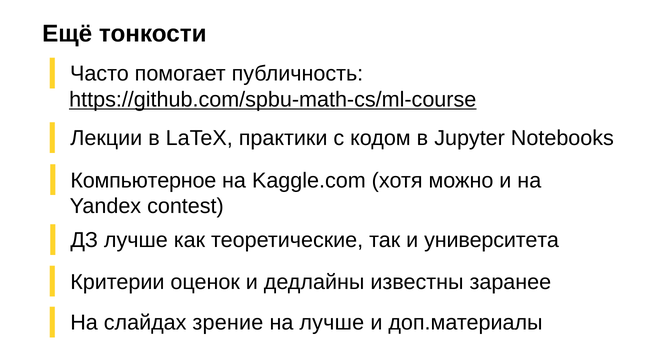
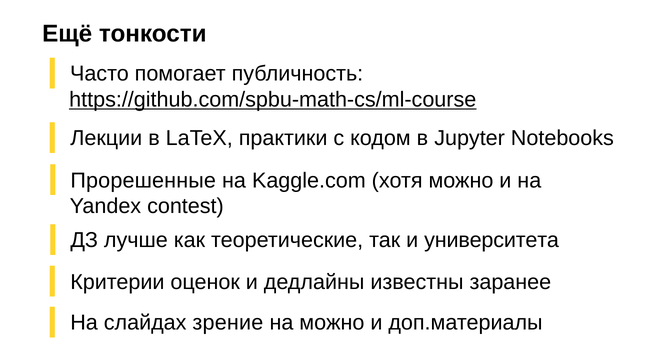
Компьютерное: Компьютерное -> Прорешенные
на лучше: лучше -> можно
